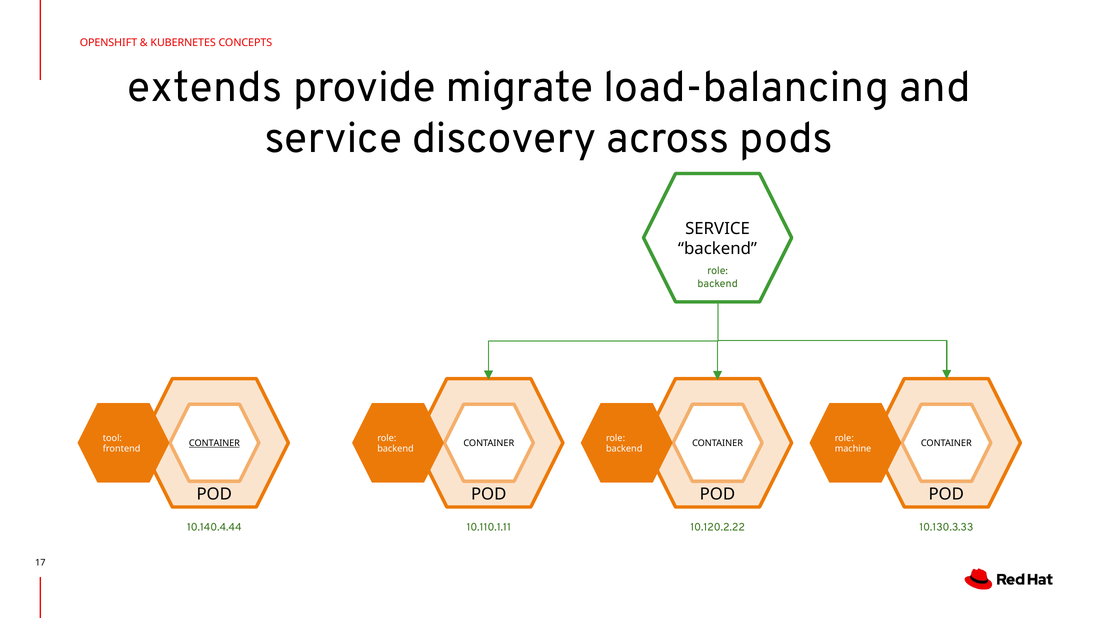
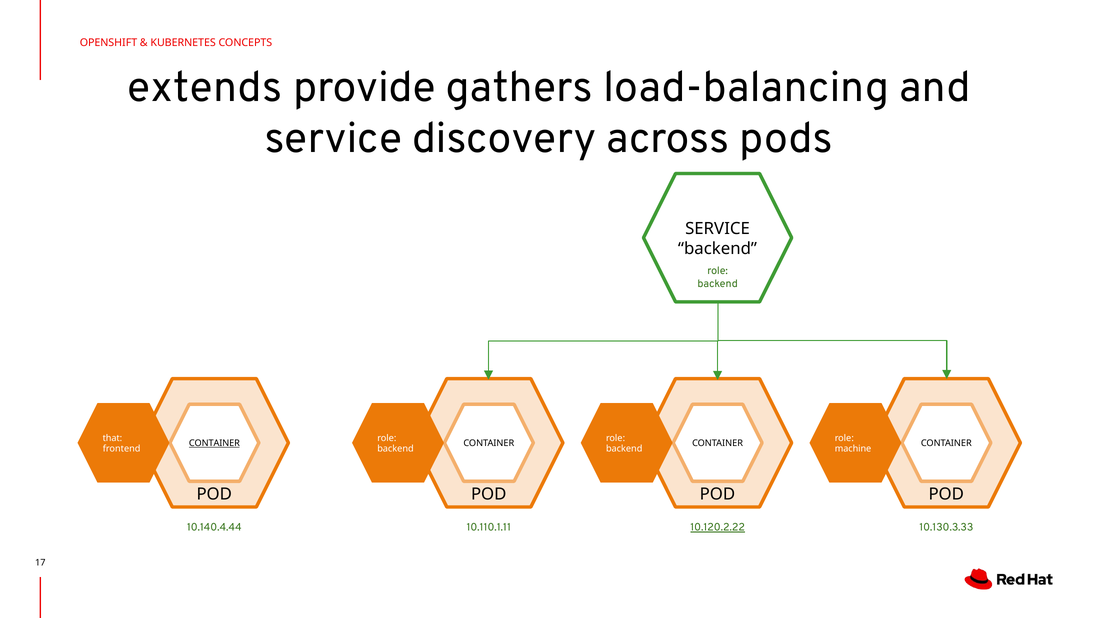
migrate: migrate -> gathers
tool: tool -> that
10.120.2.22 underline: none -> present
